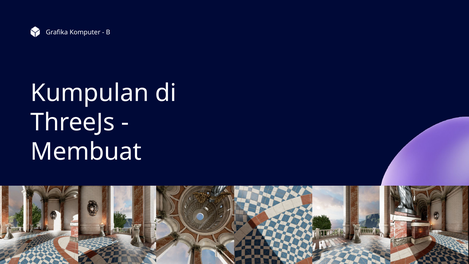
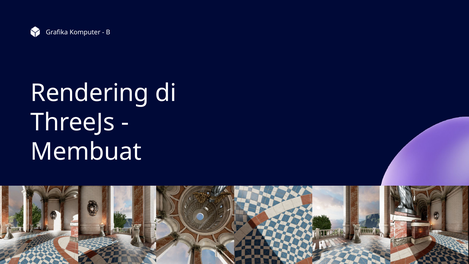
Kumpulan: Kumpulan -> Rendering
